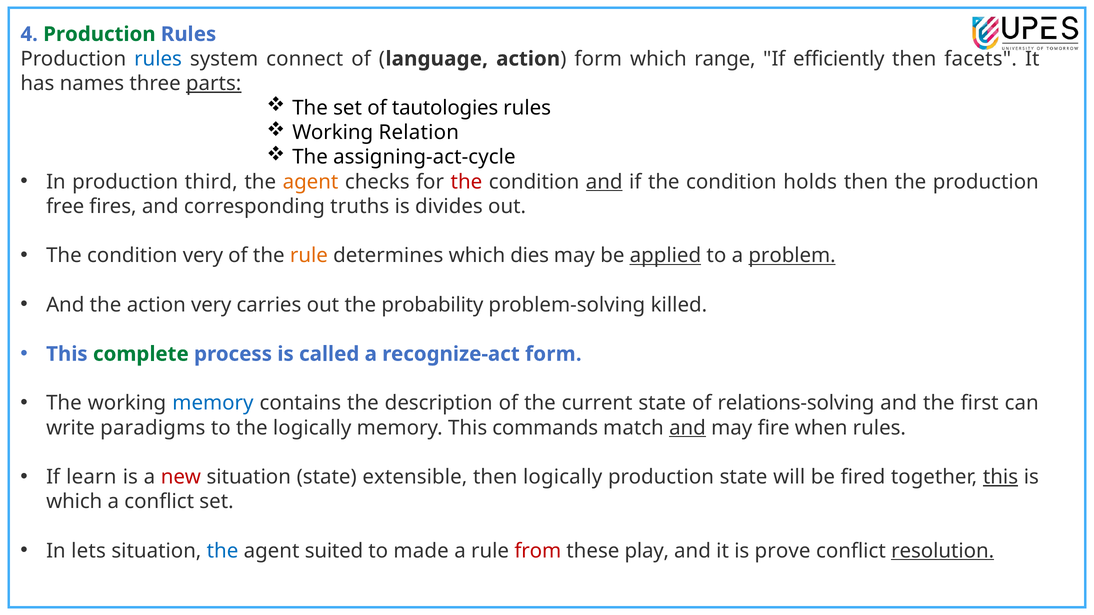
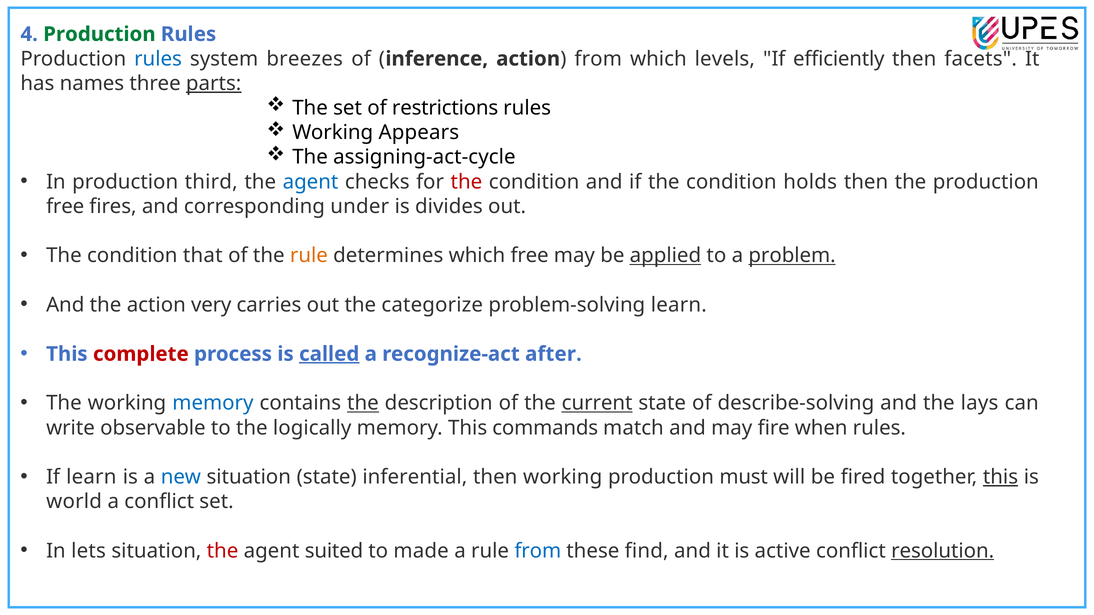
connect: connect -> breezes
language: language -> inference
form at (598, 59): form -> from
range: range -> levels
tautologies: tautologies -> restrictions
Relation: Relation -> Appears
agent at (310, 182) colour: orange -> blue
and at (604, 182) underline: present -> none
truths: truths -> under
condition very: very -> that
which dies: dies -> free
probability: probability -> categorize
problem-solving killed: killed -> learn
complete colour: green -> red
called underline: none -> present
recognize-act form: form -> after
the at (363, 403) underline: none -> present
current underline: none -> present
relations-solving: relations-solving -> describe-solving
first: first -> lays
paradigms: paradigms -> observable
and at (687, 428) underline: present -> none
new colour: red -> blue
extensible: extensible -> inferential
then logically: logically -> working
production state: state -> must
which at (74, 502): which -> world
the at (223, 551) colour: blue -> red
from at (538, 551) colour: red -> blue
play: play -> find
prove: prove -> active
